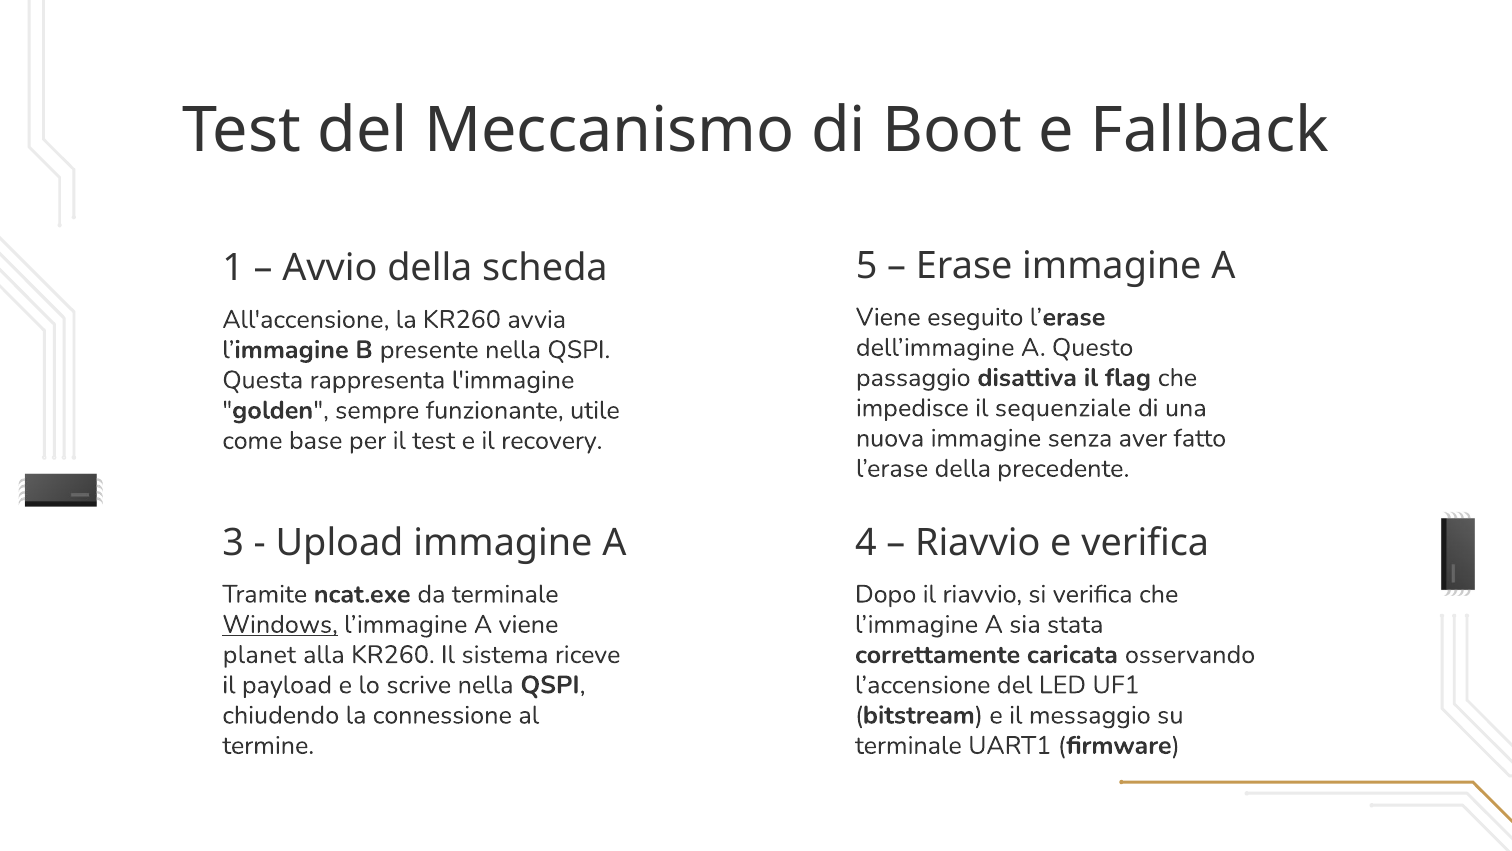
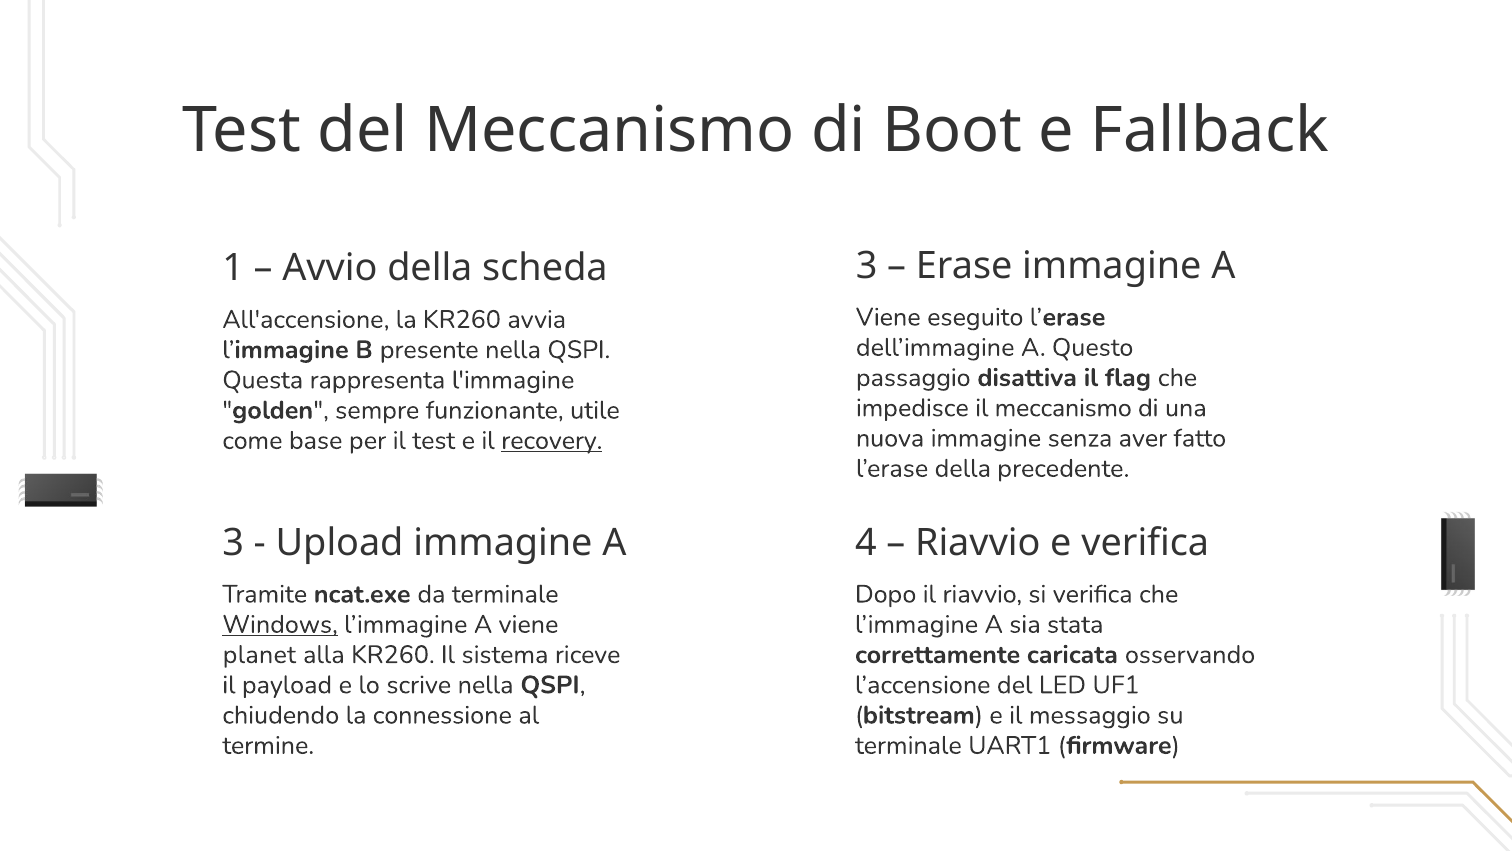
scheda 5: 5 -> 3
il sequenziale: sequenziale -> meccanismo
recovery underline: none -> present
